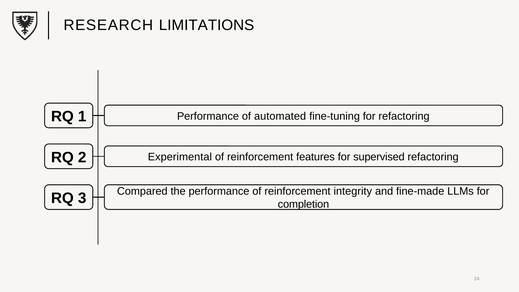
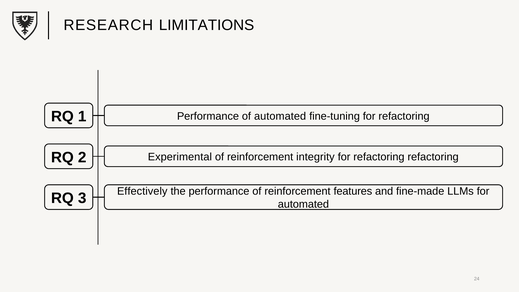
features: features -> integrity
supervised at (379, 157): supervised -> refactoring
Compared: Compared -> Effectively
integrity: integrity -> features
completion at (303, 204): completion -> automated
